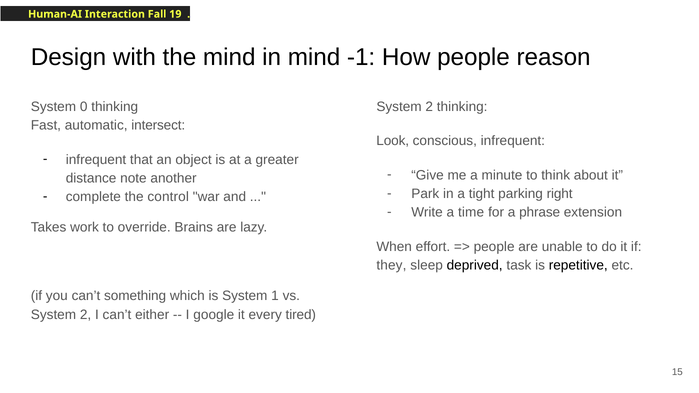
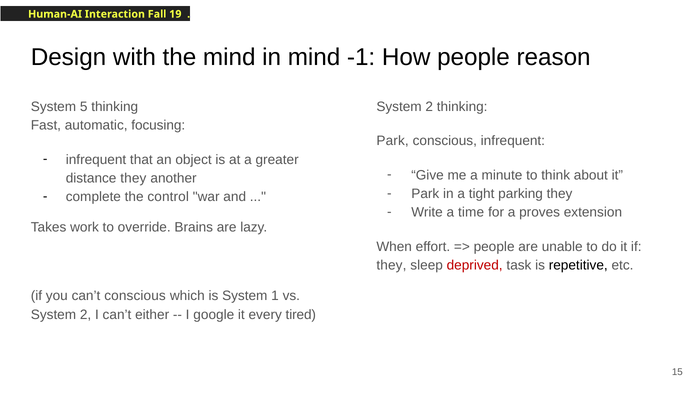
0: 0 -> 5
intersect: intersect -> focusing
Look at (393, 141): Look -> Park
distance note: note -> they
parking right: right -> they
phrase: phrase -> proves
deprived colour: black -> red
can’t something: something -> conscious
